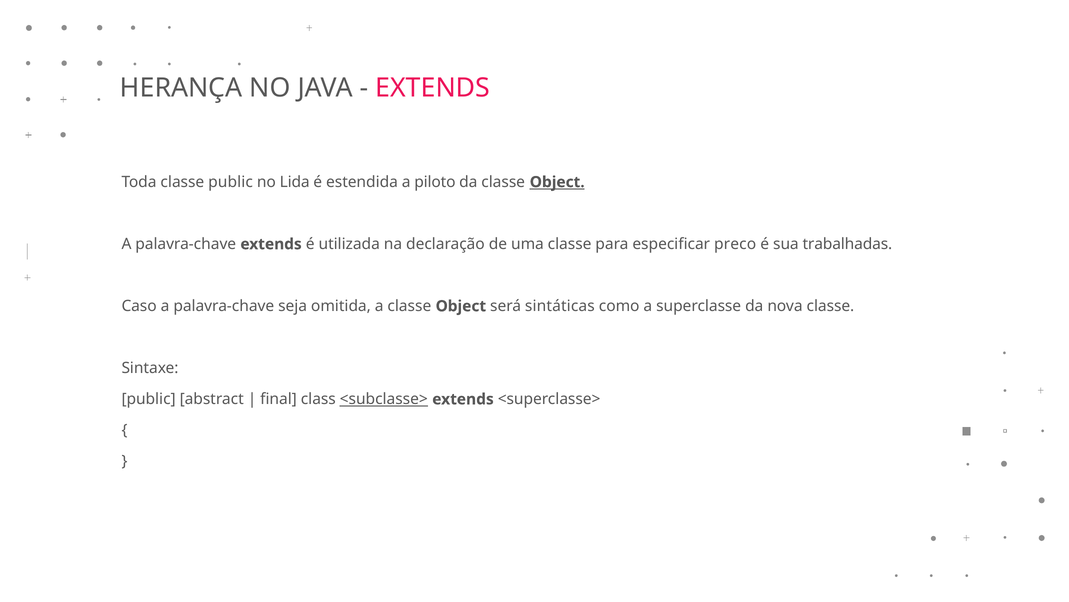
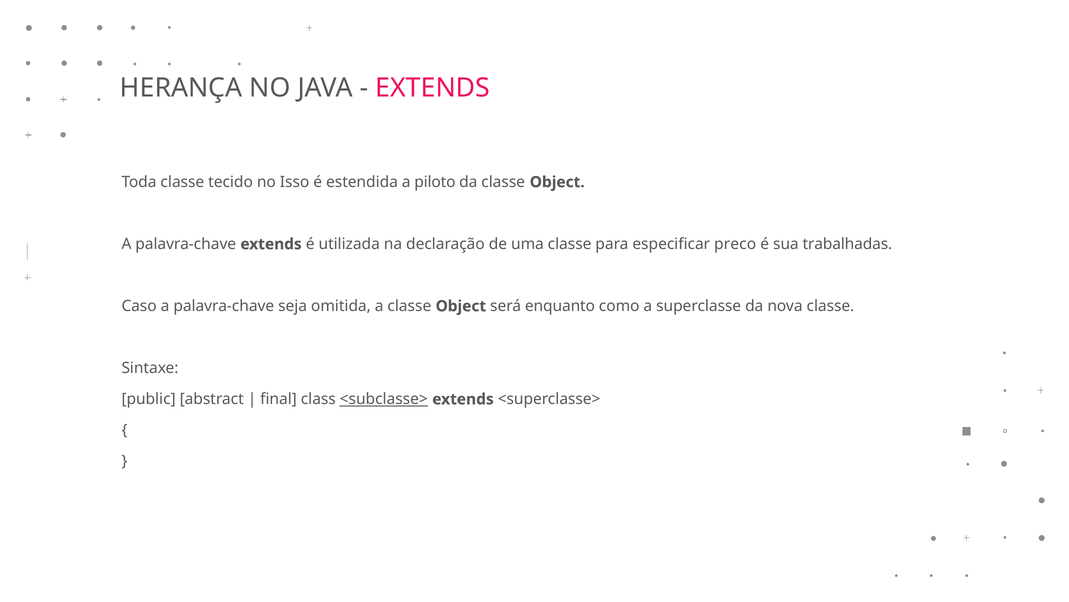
classe public: public -> tecido
Lida: Lida -> Isso
Object at (557, 182) underline: present -> none
sintáticas: sintáticas -> enquanto
